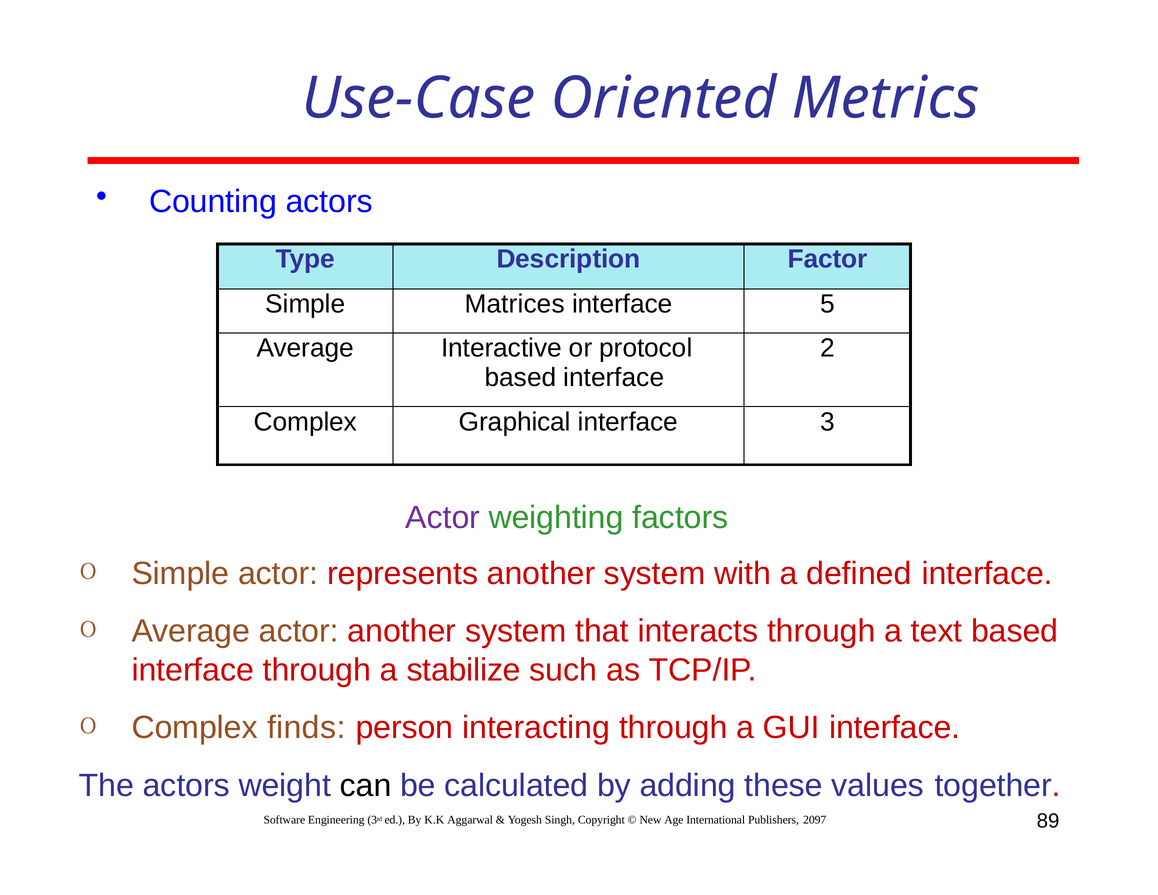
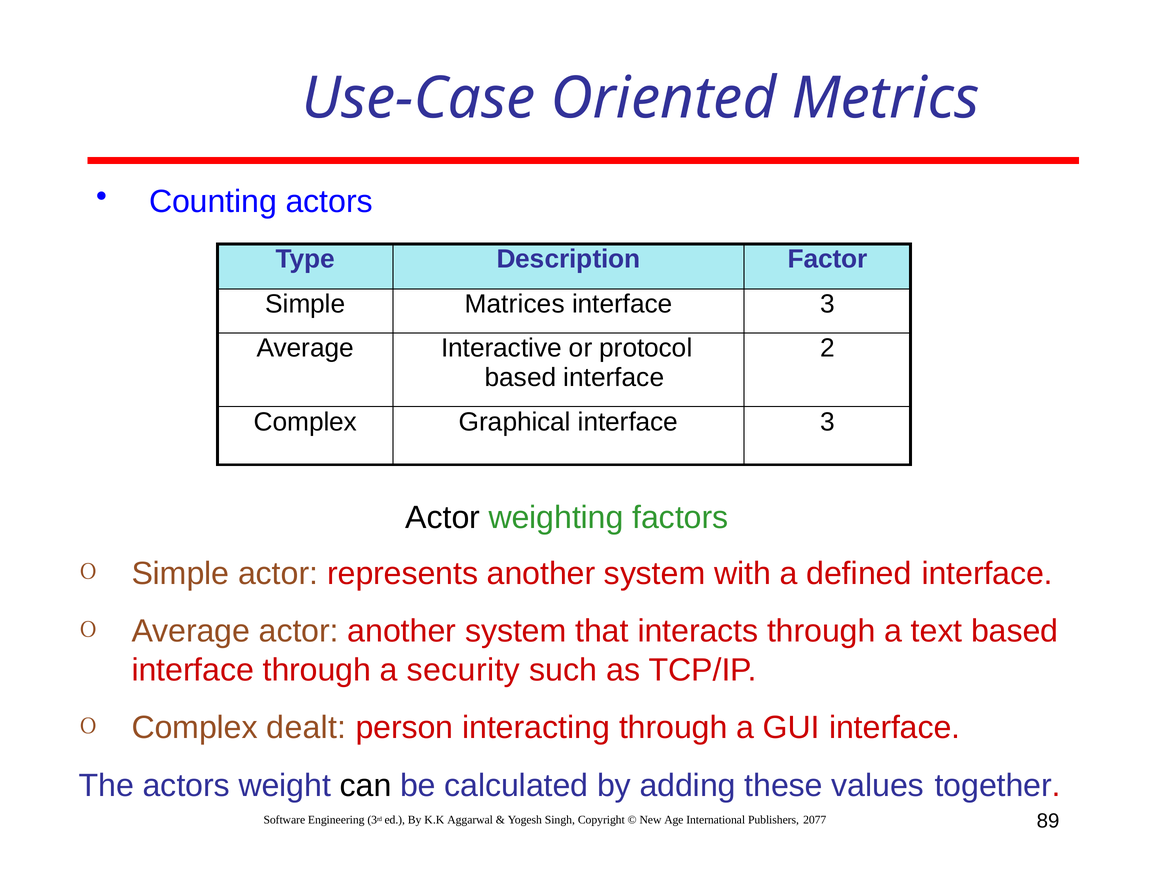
5 at (828, 304): 5 -> 3
Actor at (443, 517) colour: purple -> black
stabilize: stabilize -> security
finds: finds -> dealt
2097: 2097 -> 2077
